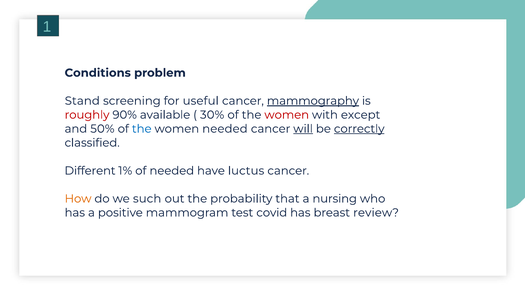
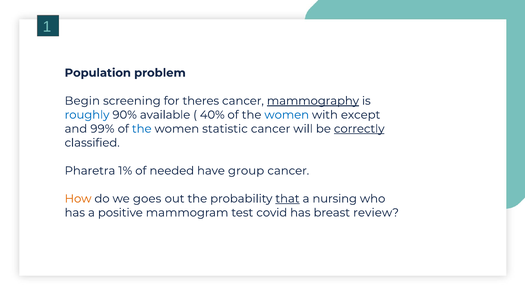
Conditions: Conditions -> Population
Stand: Stand -> Begin
useful: useful -> theres
roughly colour: red -> blue
30%: 30% -> 40%
women at (287, 115) colour: red -> blue
50%: 50% -> 99%
women needed: needed -> statistic
will underline: present -> none
Different: Different -> Pharetra
luctus: luctus -> group
such: such -> goes
that underline: none -> present
